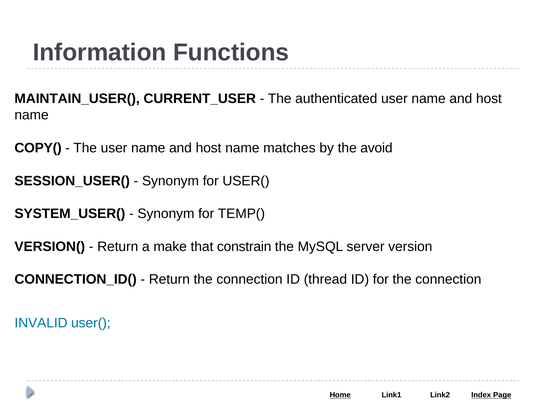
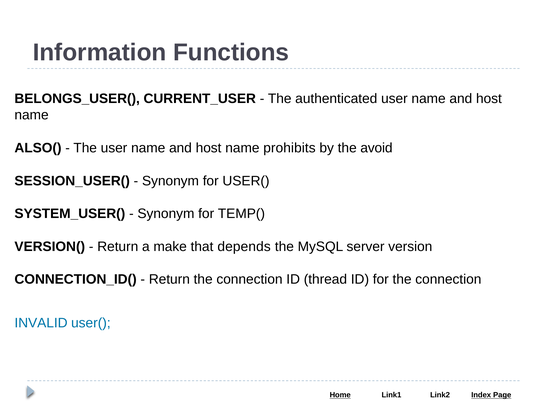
MAINTAIN_USER(: MAINTAIN_USER( -> BELONGS_USER(
COPY(: COPY( -> ALSO(
matches: matches -> prohibits
constrain: constrain -> depends
